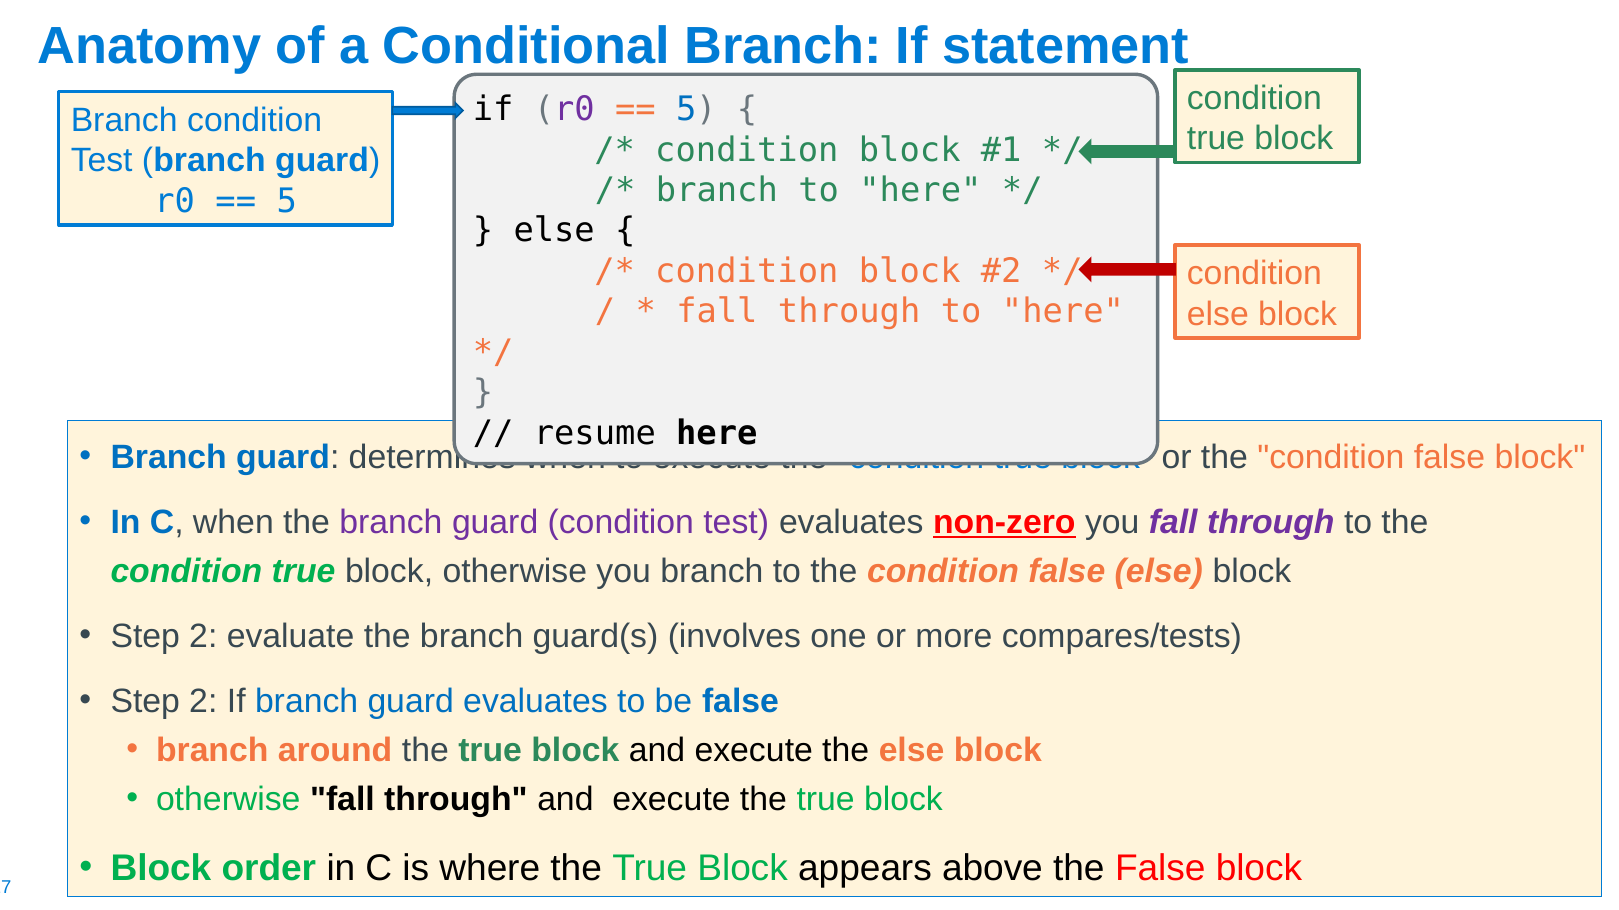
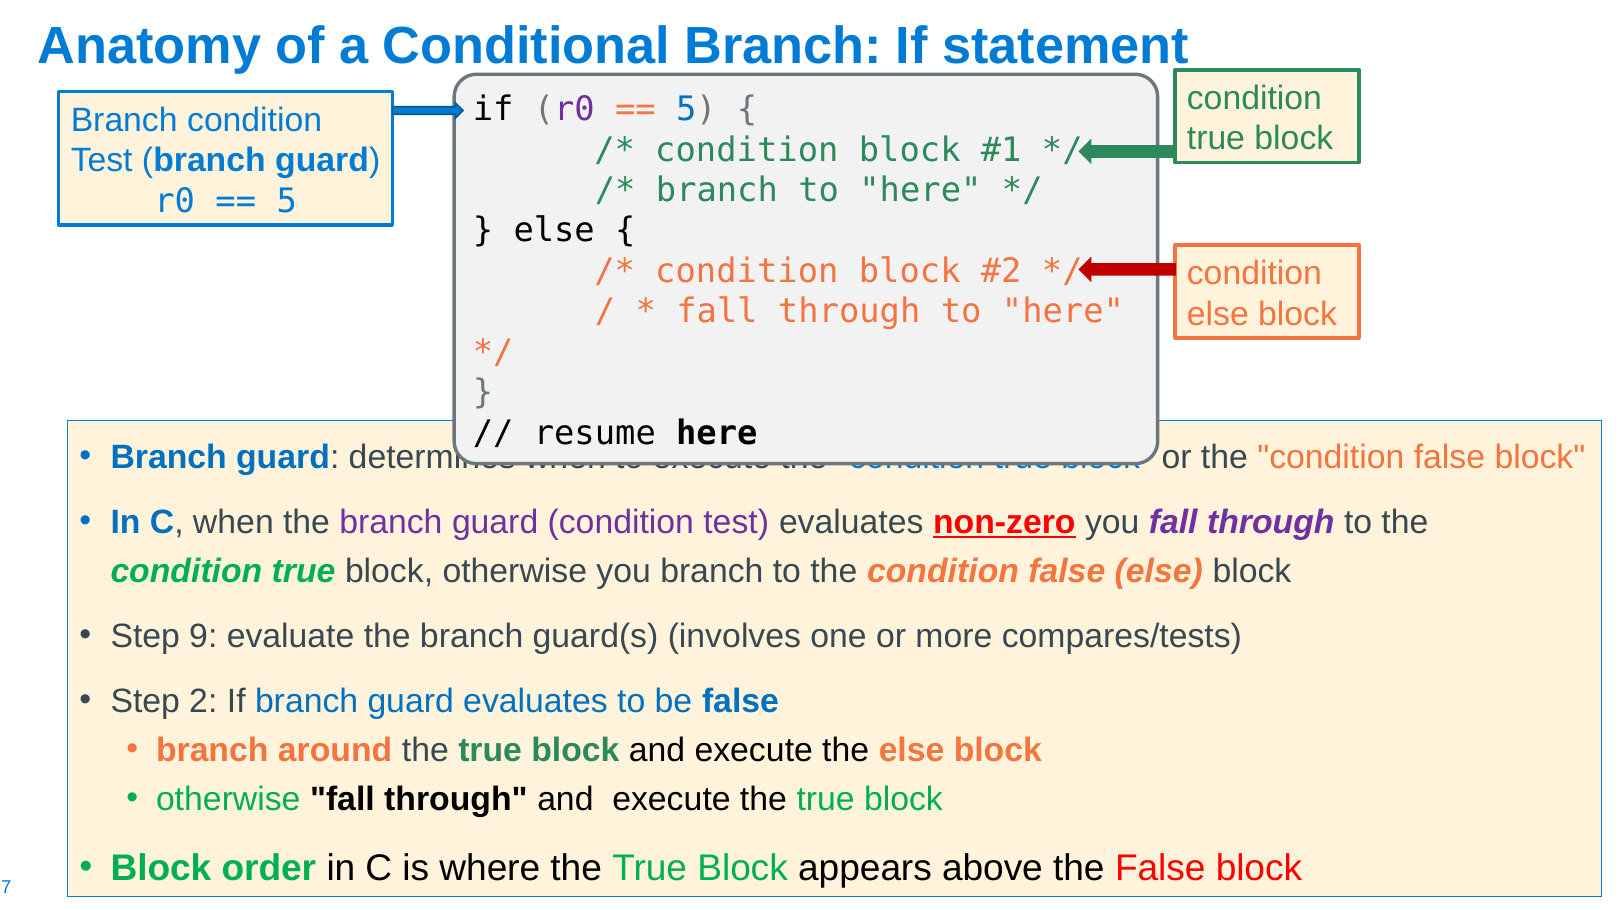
2 at (203, 637): 2 -> 9
